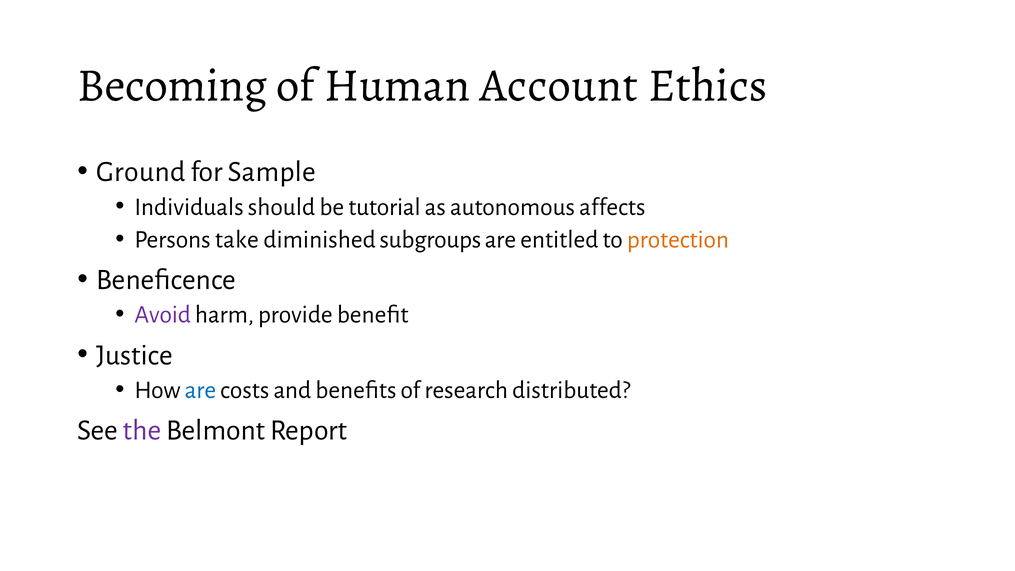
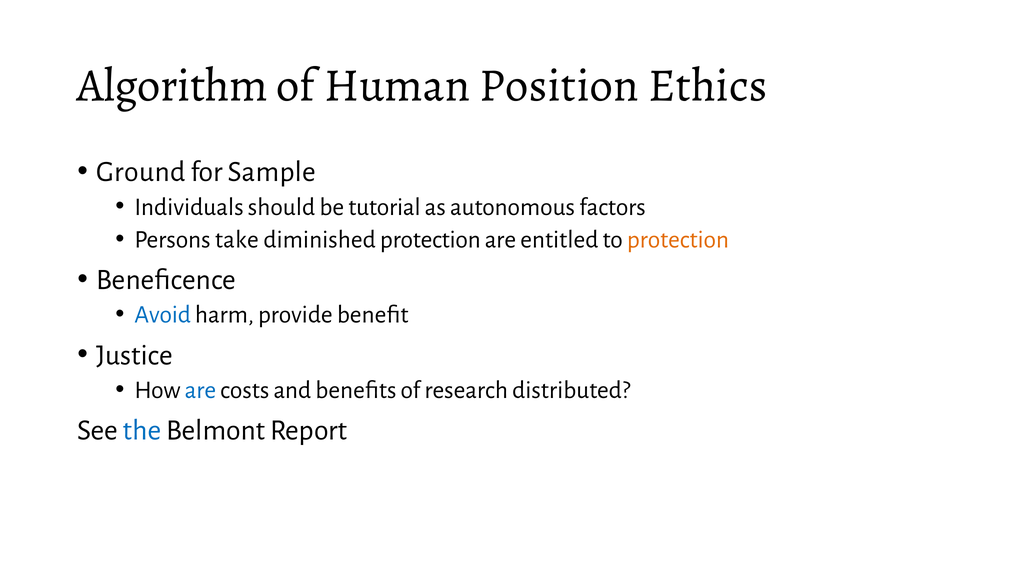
Becoming: Becoming -> Algorithm
Account: Account -> Position
affects: affects -> factors
diminished subgroups: subgroups -> protection
Avoid colour: purple -> blue
the colour: purple -> blue
